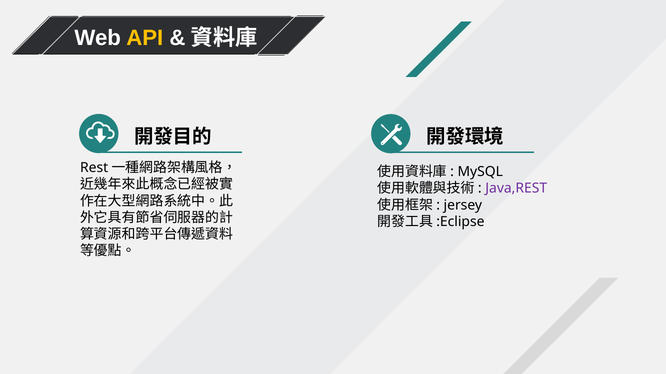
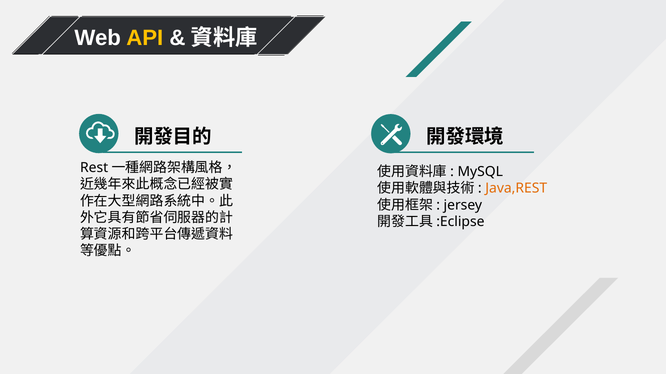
Java,REST colour: purple -> orange
